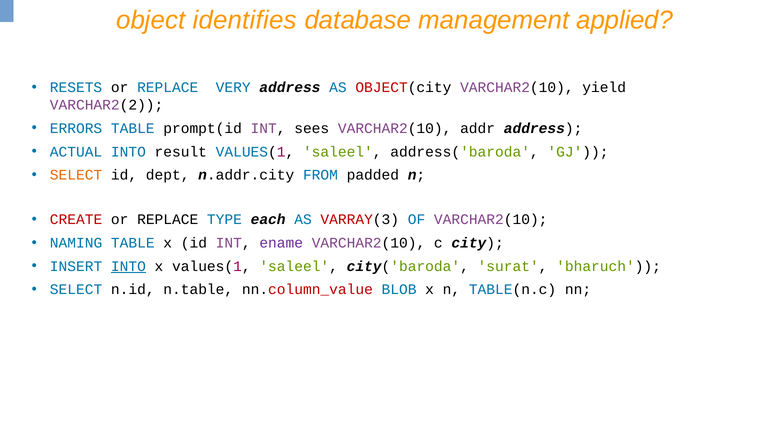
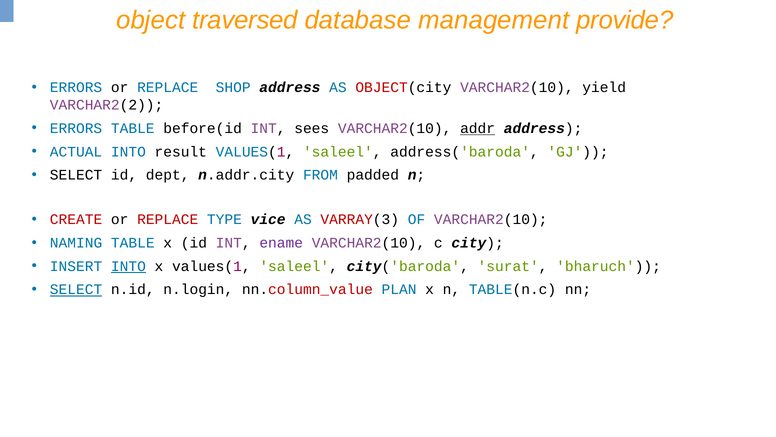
identifies: identifies -> traversed
applied: applied -> provide
RESETS at (76, 88): RESETS -> ERRORS
VERY: VERY -> SHOP
prompt(id: prompt(id -> before(id
addr underline: none -> present
SELECT at (76, 175) colour: orange -> black
REPLACE at (168, 219) colour: black -> red
each: each -> vice
SELECT at (76, 289) underline: none -> present
n.table: n.table -> n.login
BLOB: BLOB -> PLAN
